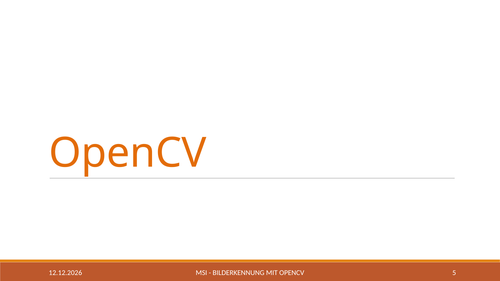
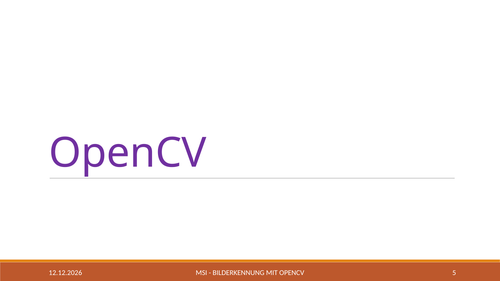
OpenCV at (128, 153) colour: orange -> purple
